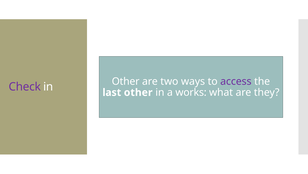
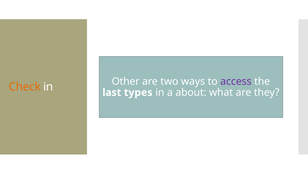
Check colour: purple -> orange
last other: other -> types
works: works -> about
